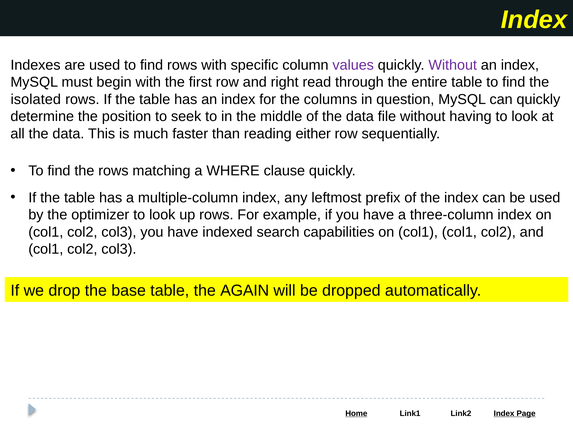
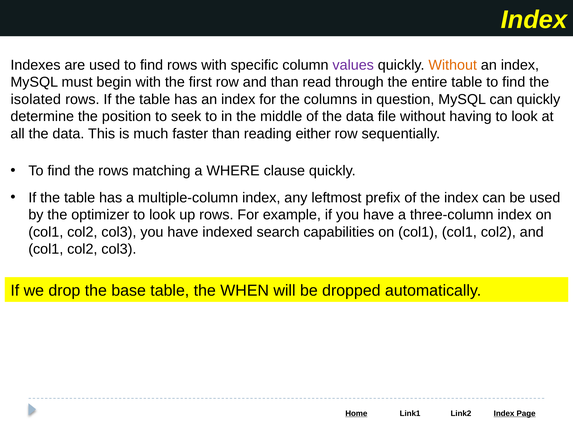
Without at (453, 65) colour: purple -> orange
and right: right -> than
AGAIN: AGAIN -> WHEN
